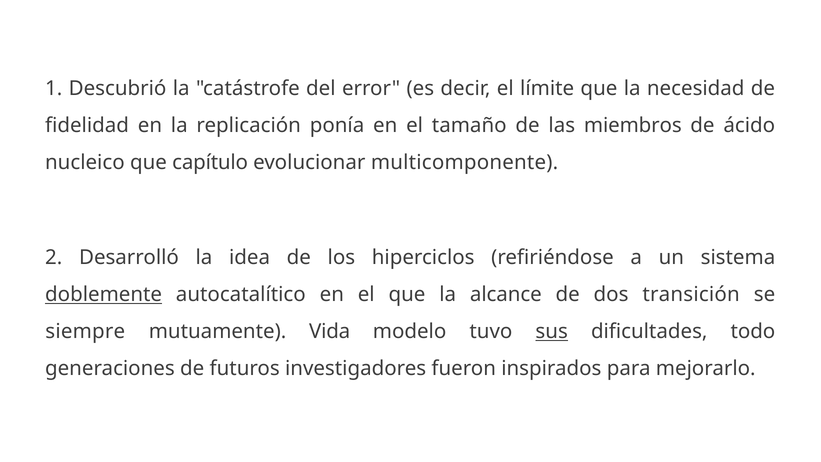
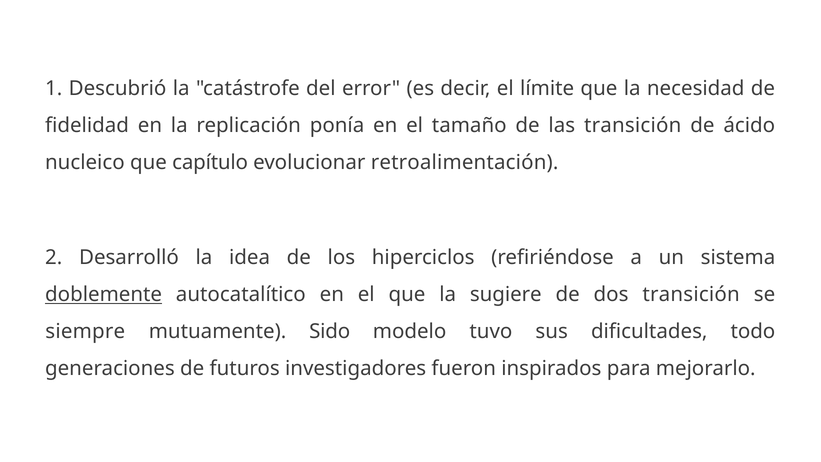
las miembros: miembros -> transición
multicomponente: multicomponente -> retroalimentación
alcance: alcance -> sugiere
Vida: Vida -> Sido
sus underline: present -> none
